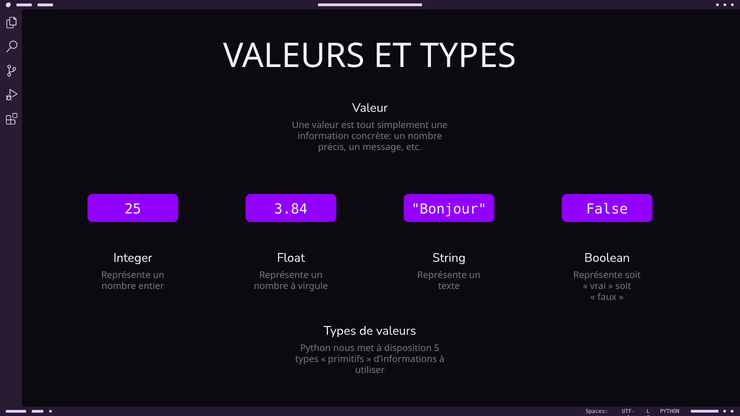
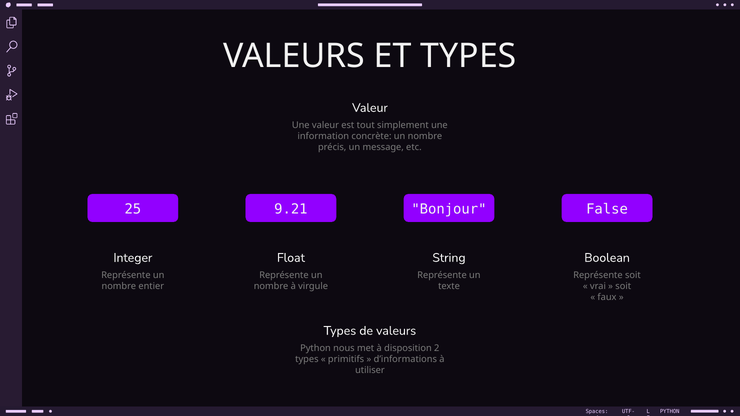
3.84: 3.84 -> 9.21
5: 5 -> 2
